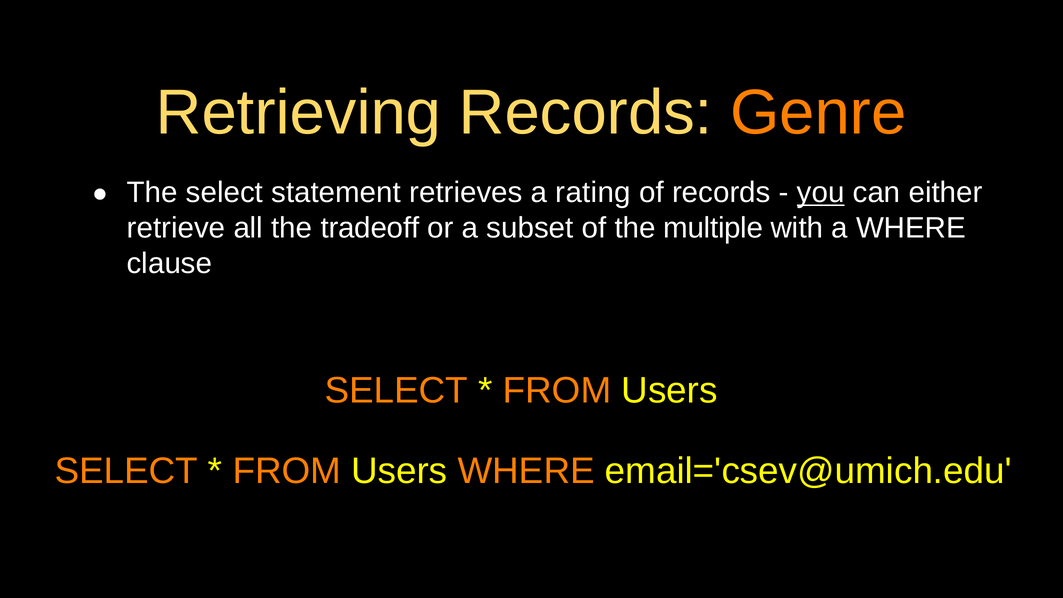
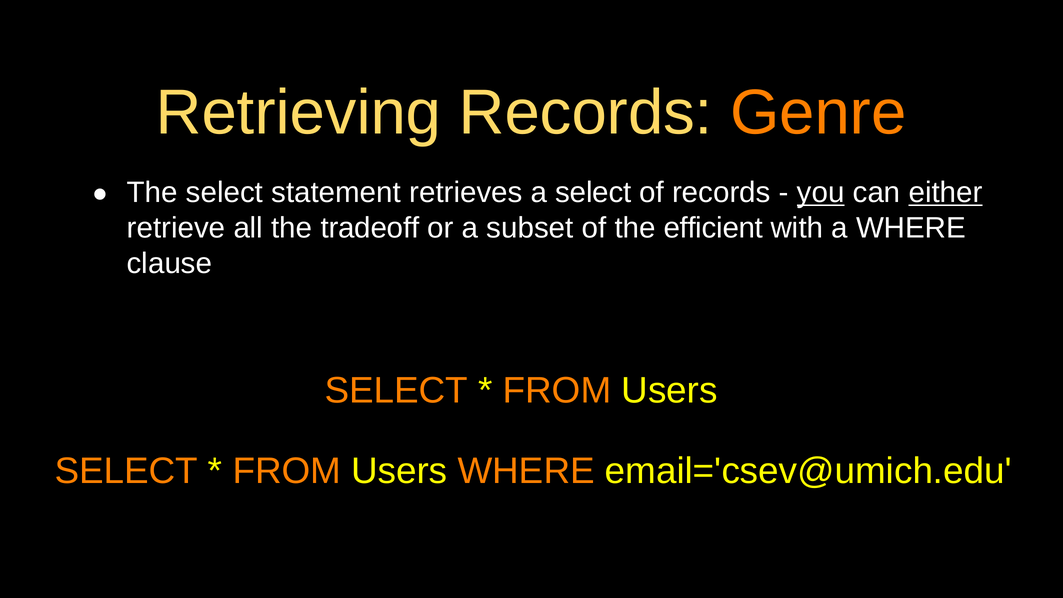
a rating: rating -> select
either underline: none -> present
multiple: multiple -> efficient
